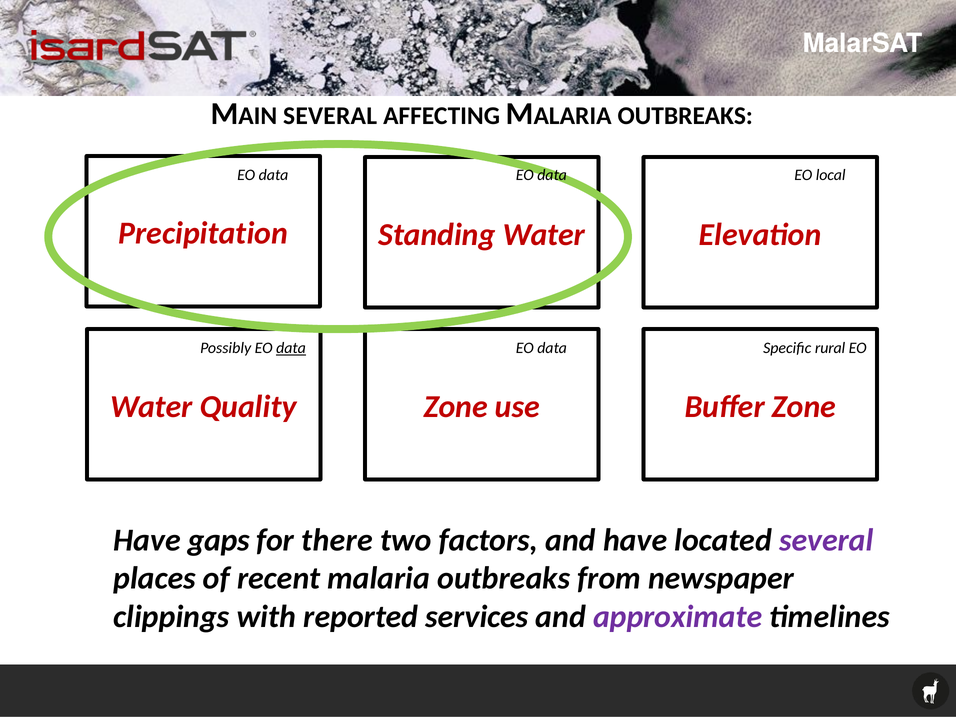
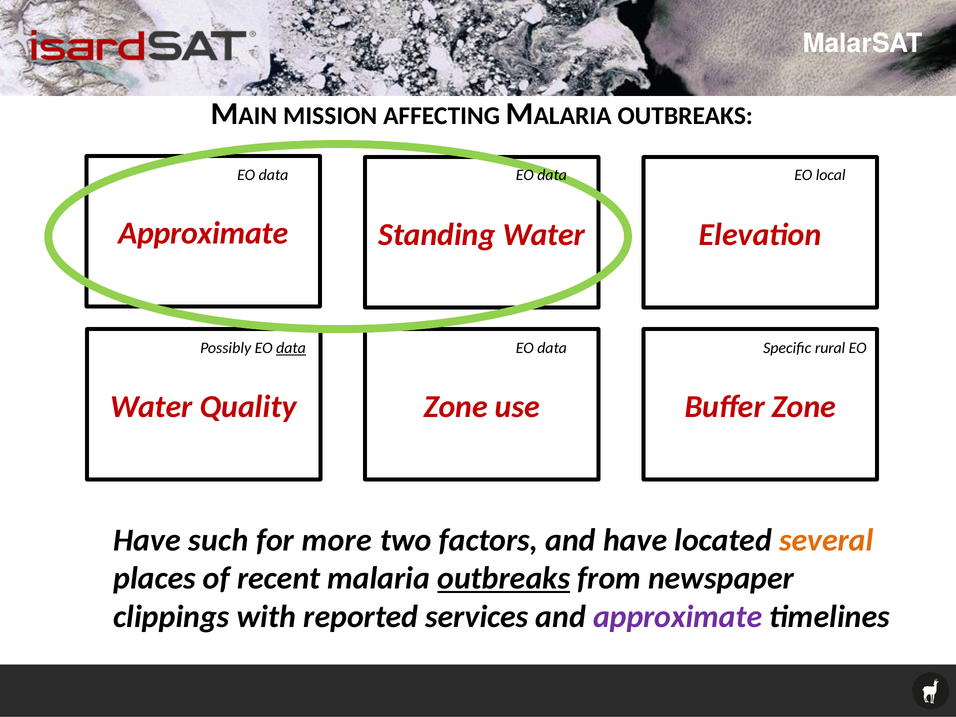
SEVERAL at (330, 116): SEVERAL -> MISSION
Precipitation at (203, 233): Precipitation -> Approximate
gaps: gaps -> such
there: there -> more
several at (826, 540) colour: purple -> orange
outbreaks at (504, 578) underline: none -> present
